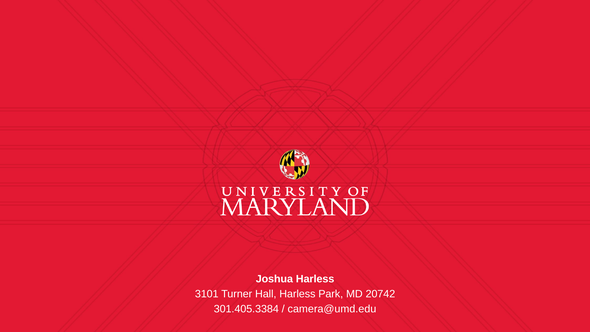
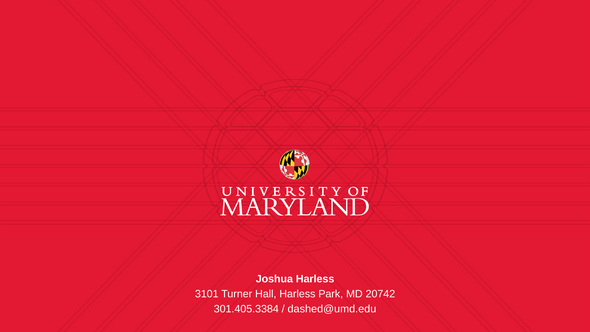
camera@umd.edu: camera@umd.edu -> dashed@umd.edu
